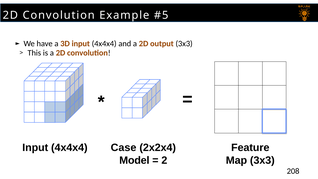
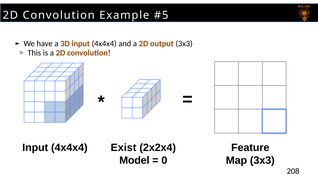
Case: Case -> Exist
2: 2 -> 0
